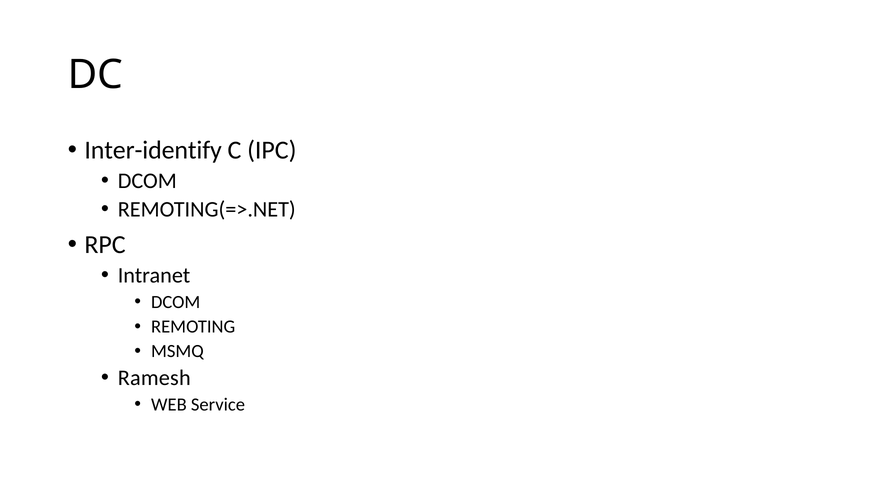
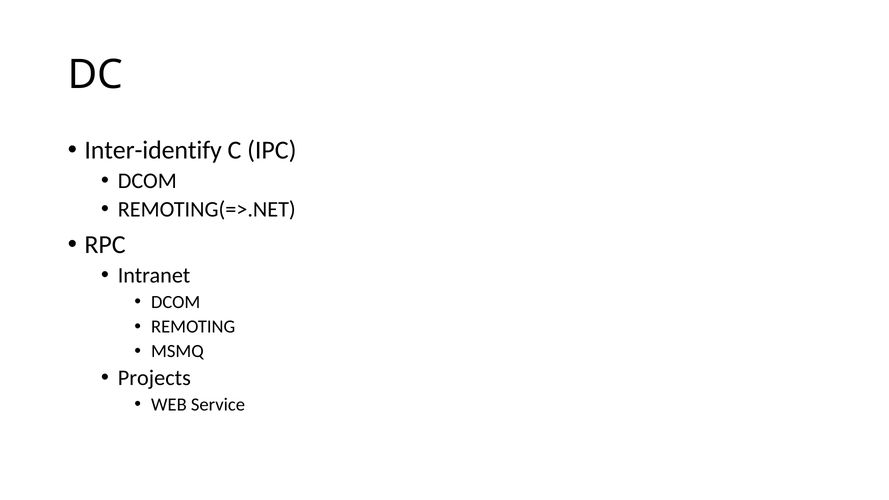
Ramesh: Ramesh -> Projects
